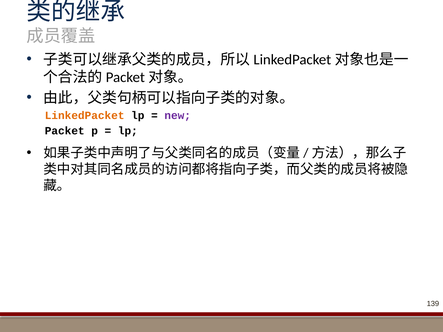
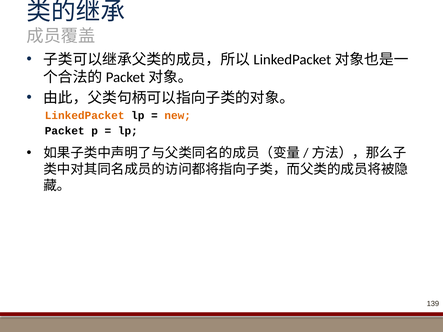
new colour: purple -> orange
